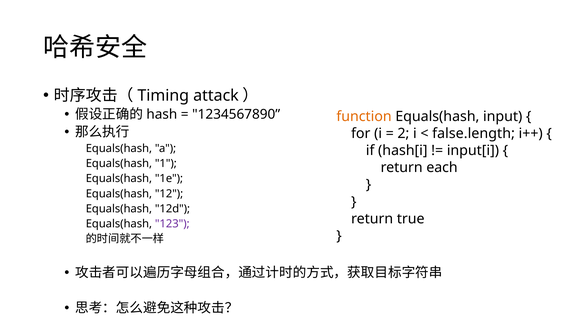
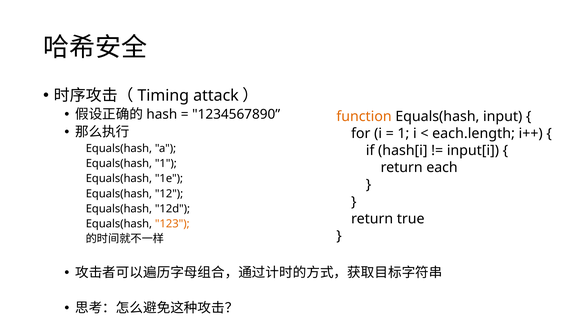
2 at (403, 134): 2 -> 1
false.length: false.length -> each.length
123 colour: purple -> orange
